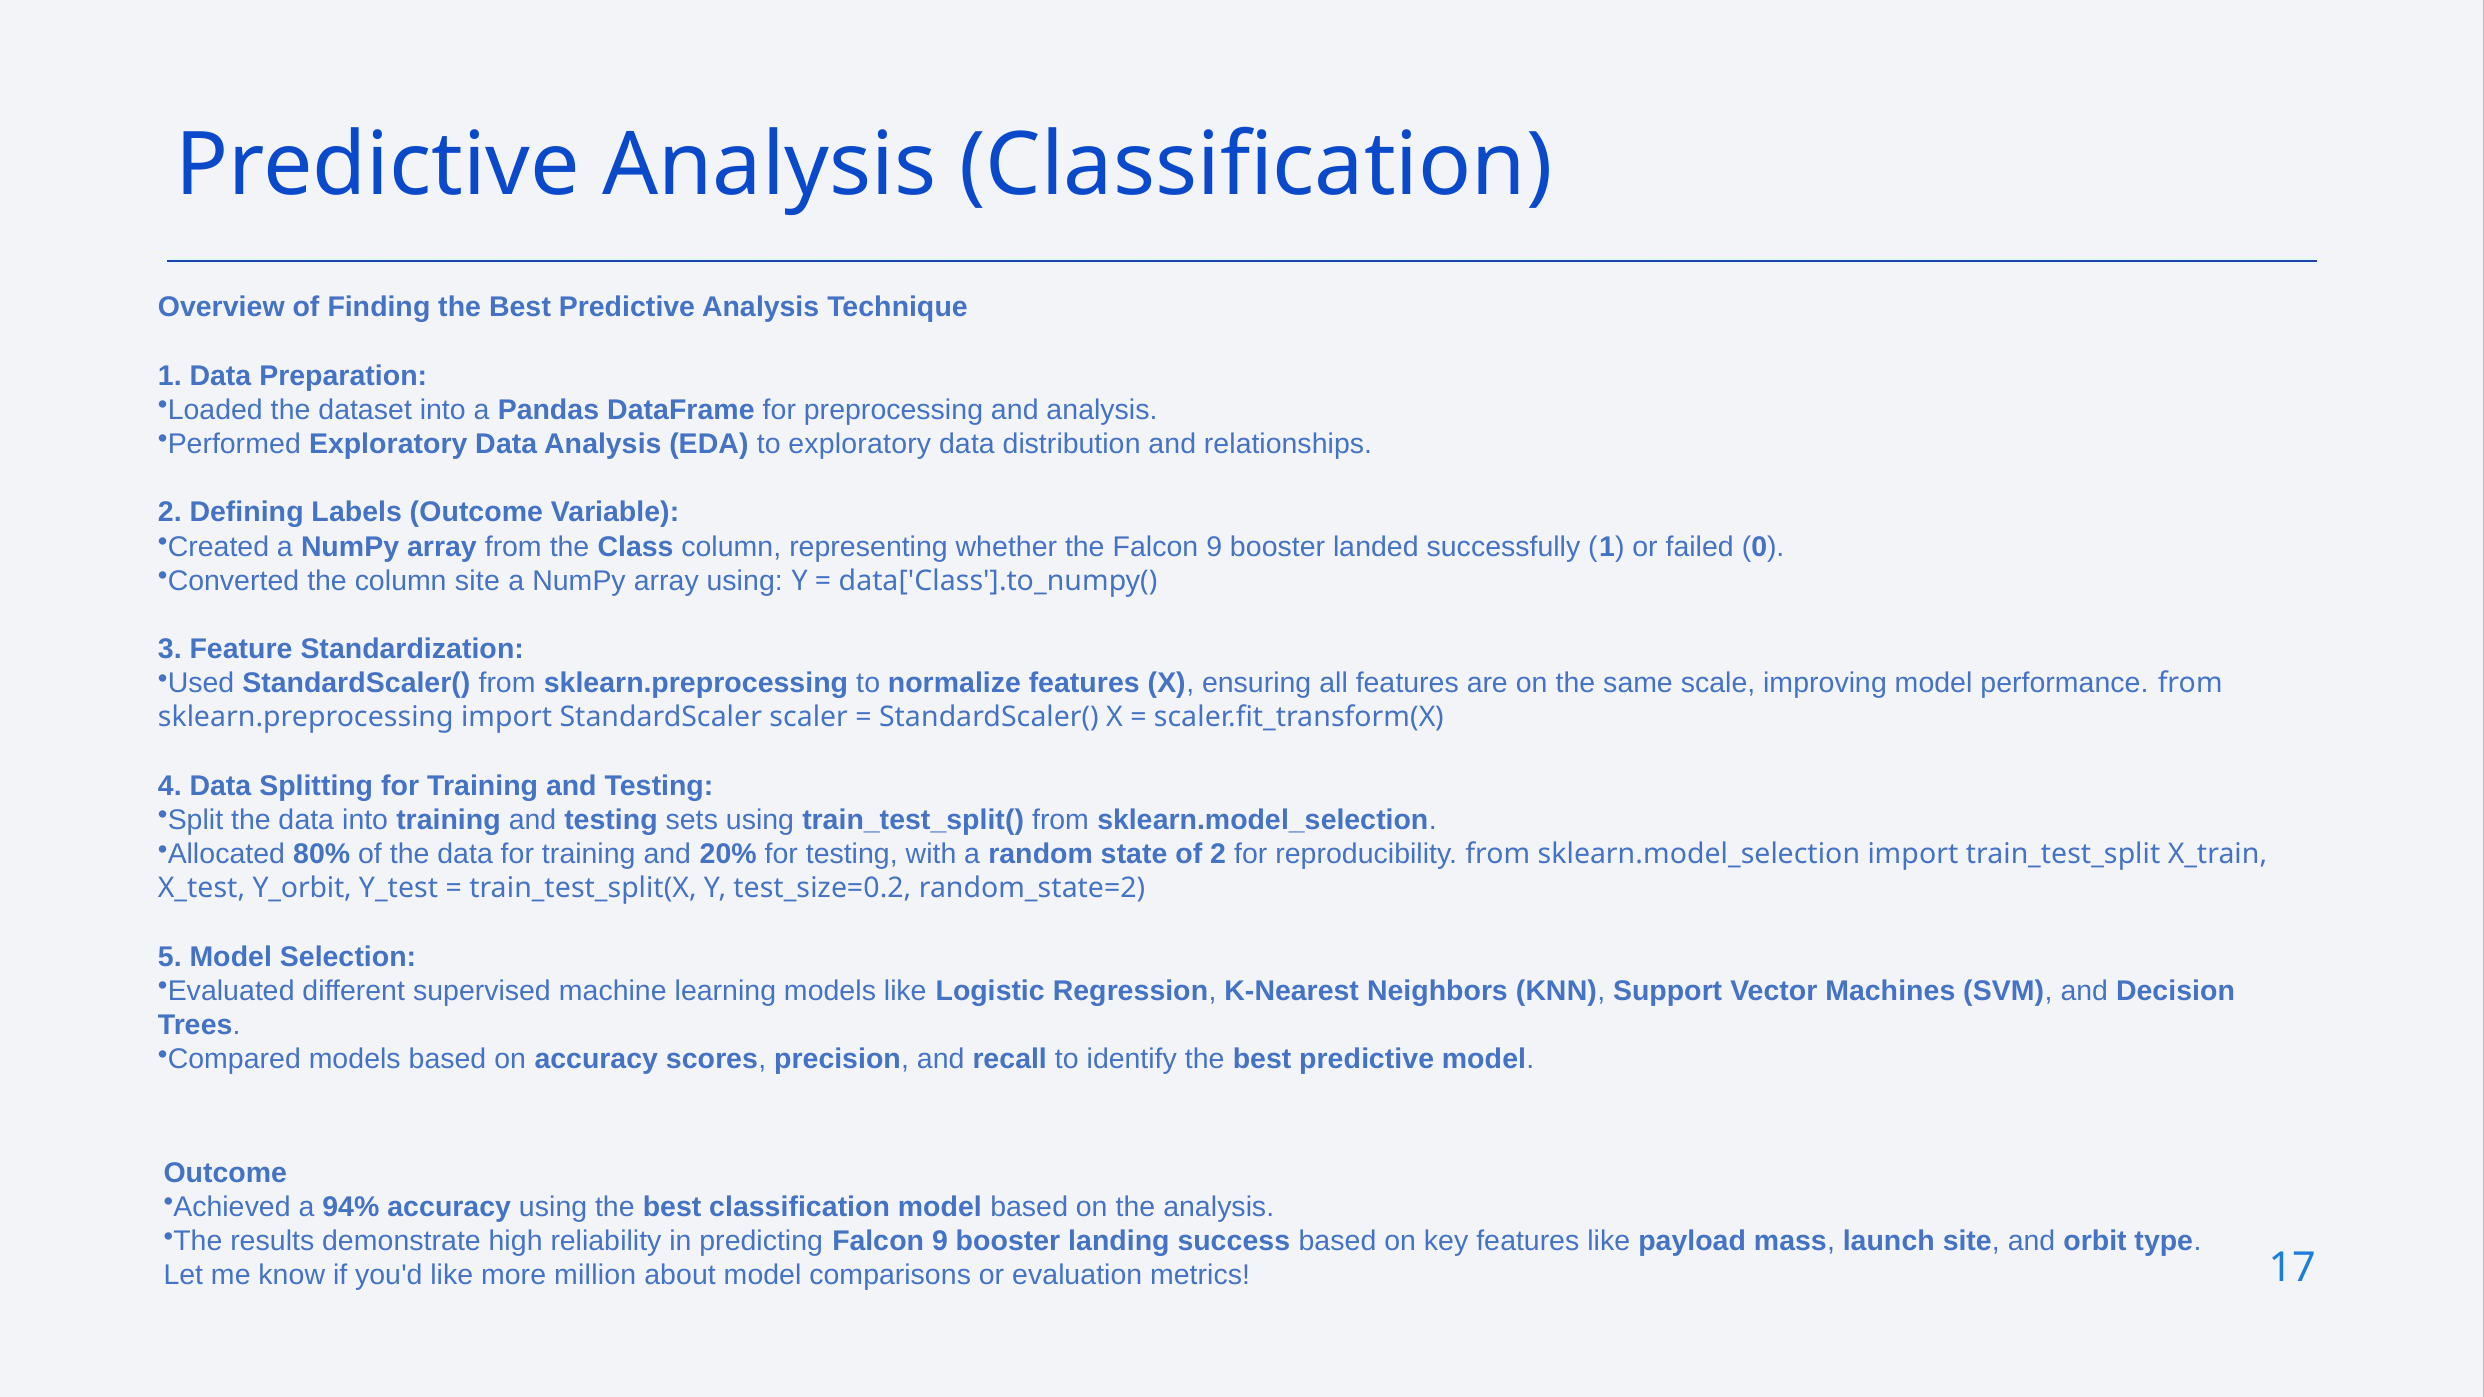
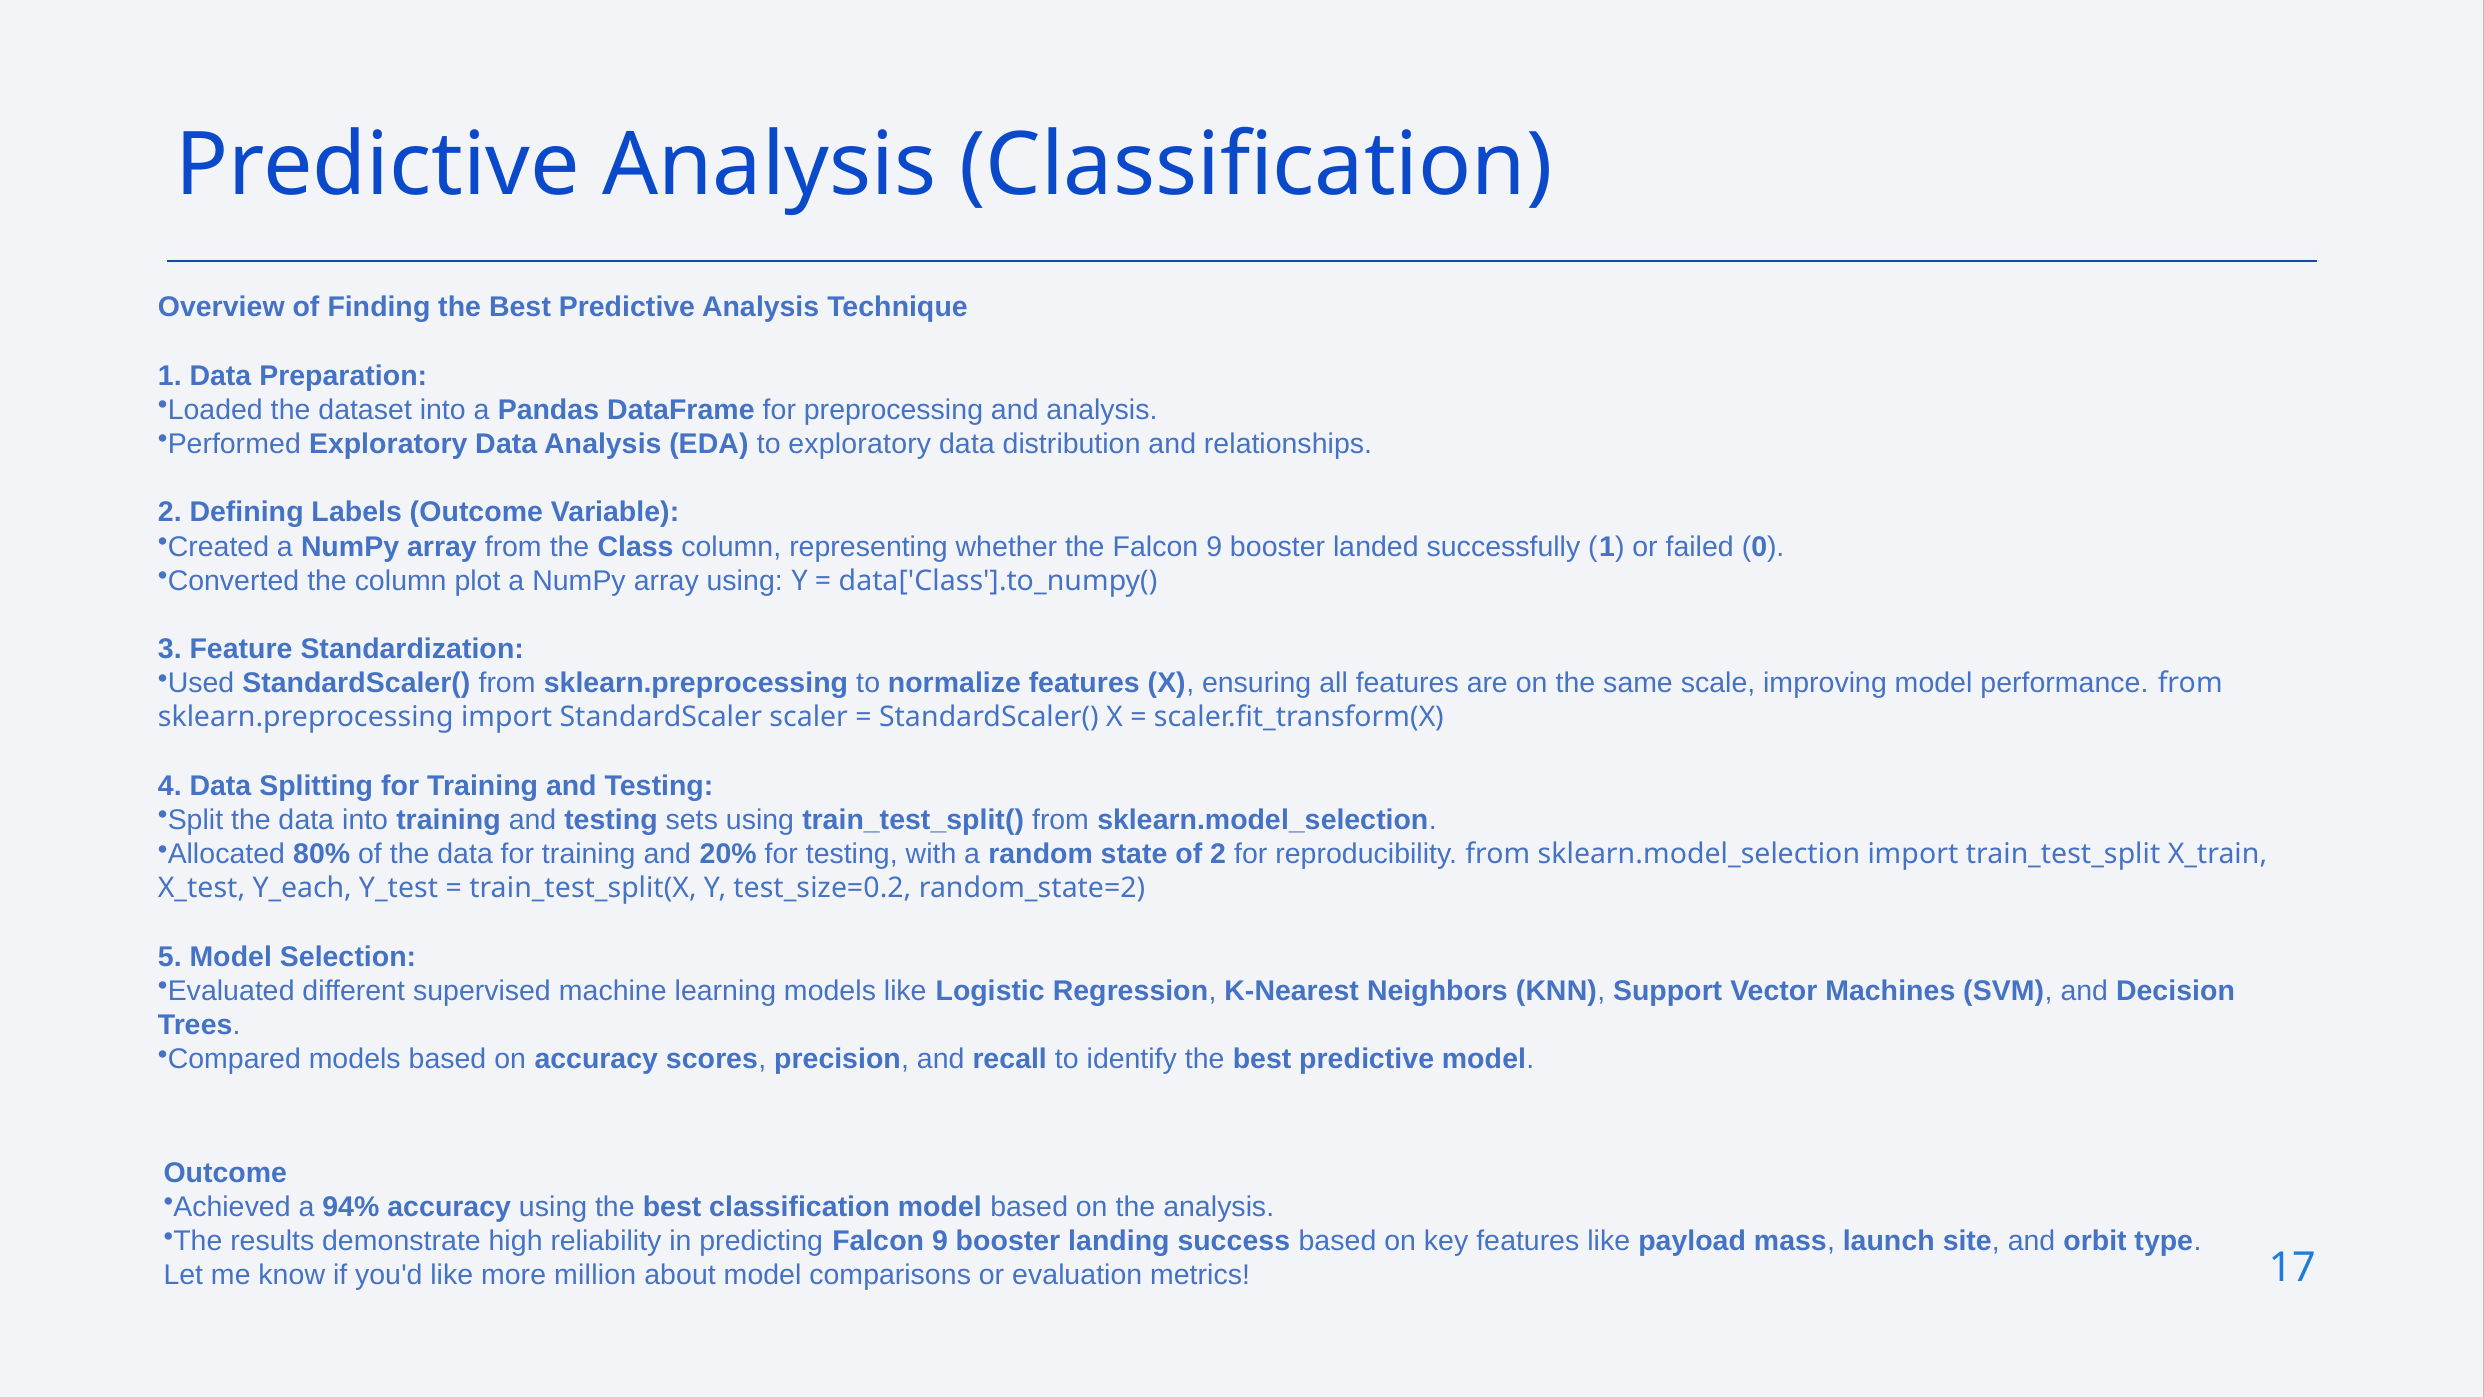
column site: site -> plot
Y_orbit: Y_orbit -> Y_each
